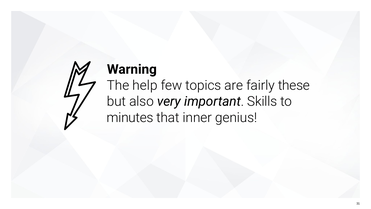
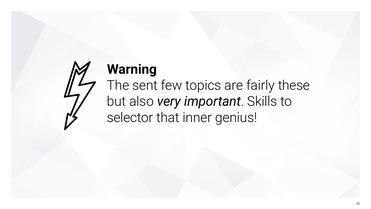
help: help -> sent
minutes: minutes -> selector
